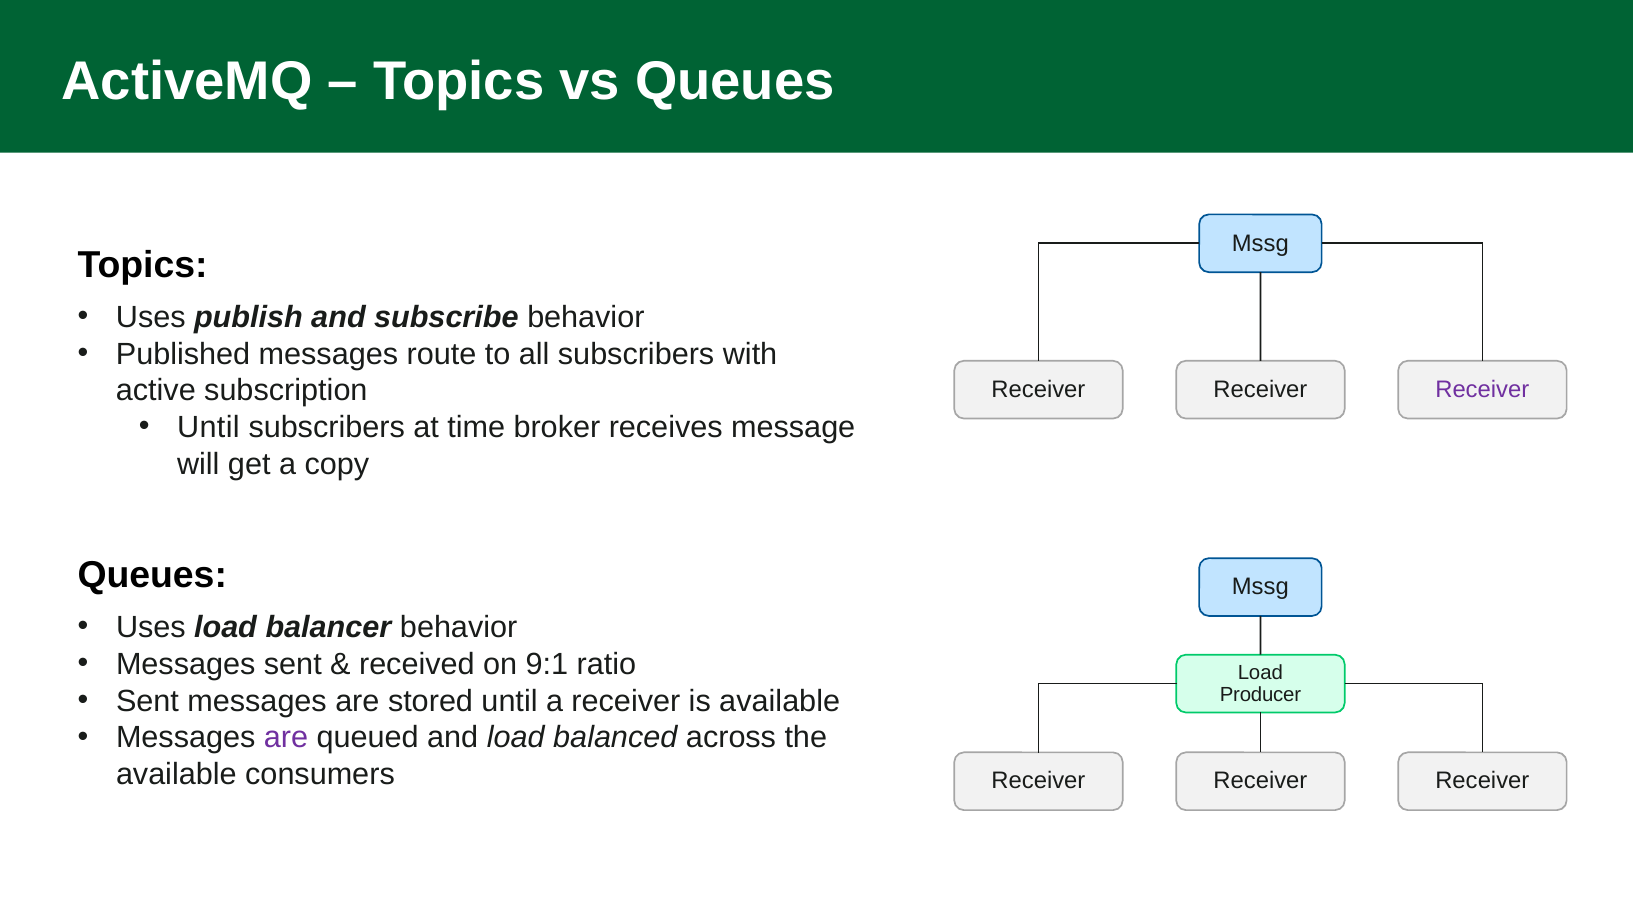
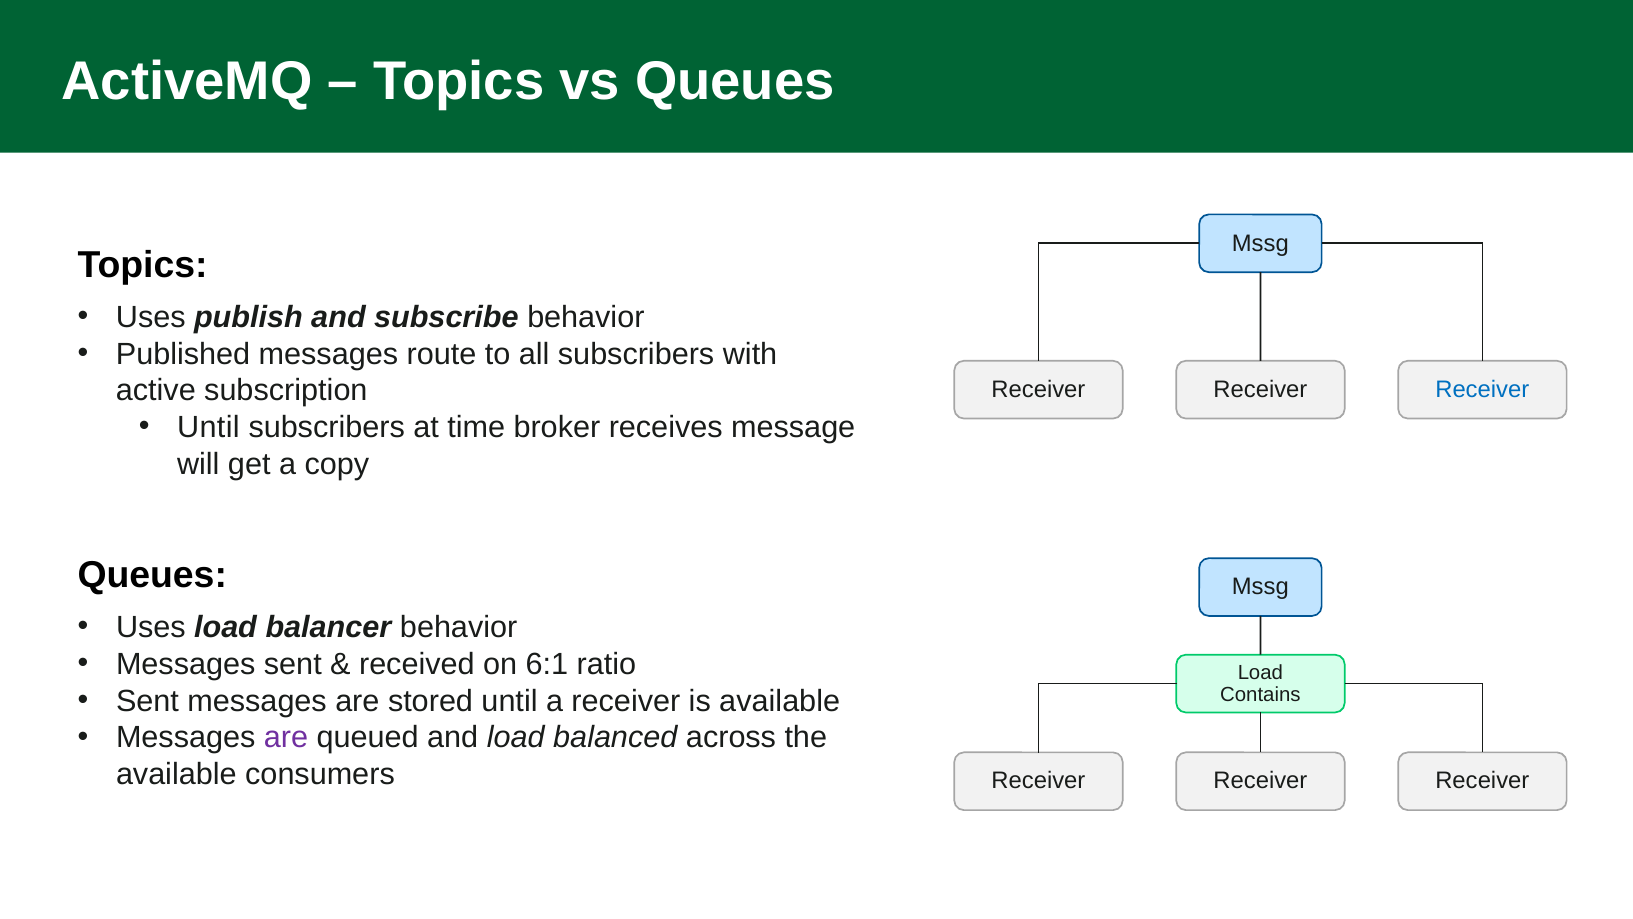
Receiver at (1482, 389) colour: purple -> blue
9:1: 9:1 -> 6:1
Producer: Producer -> Contains
